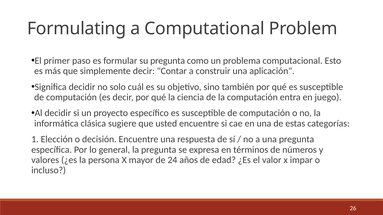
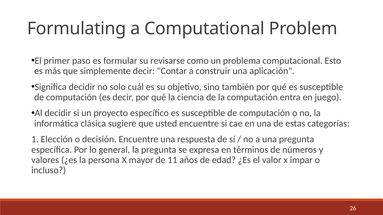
su pregunta: pregunta -> revisarse
24: 24 -> 11
